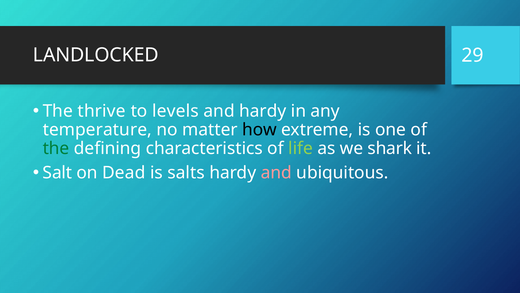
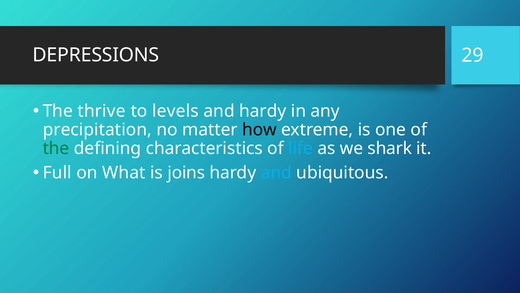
LANDLOCKED: LANDLOCKED -> DEPRESSIONS
temperature: temperature -> precipitation
life colour: light green -> light blue
Salt: Salt -> Full
Dead: Dead -> What
salts: salts -> joins
and at (276, 172) colour: pink -> light blue
